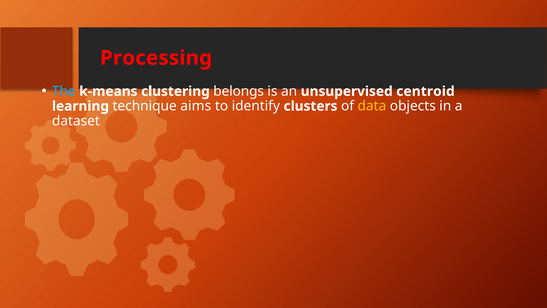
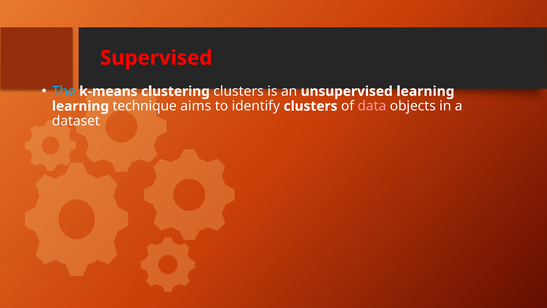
Processing: Processing -> Supervised
clustering belongs: belongs -> clusters
unsupervised centroid: centroid -> learning
data colour: yellow -> pink
